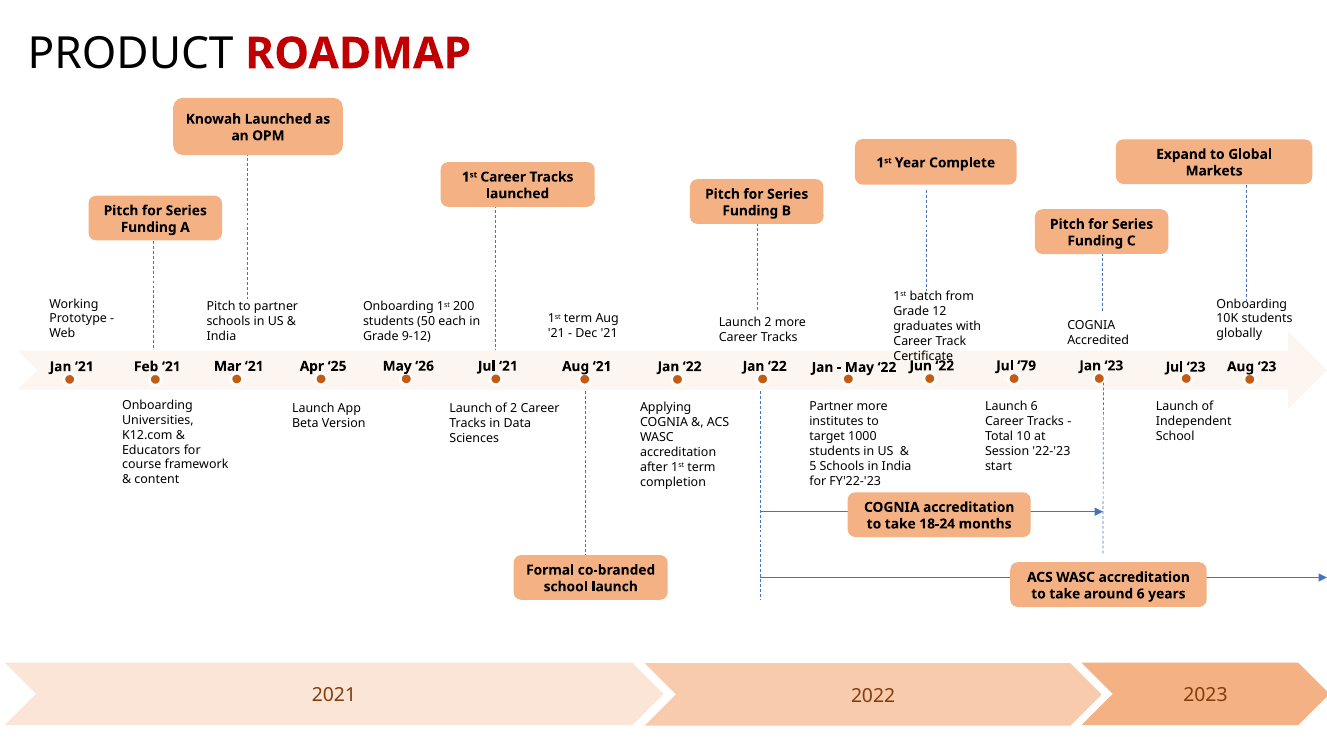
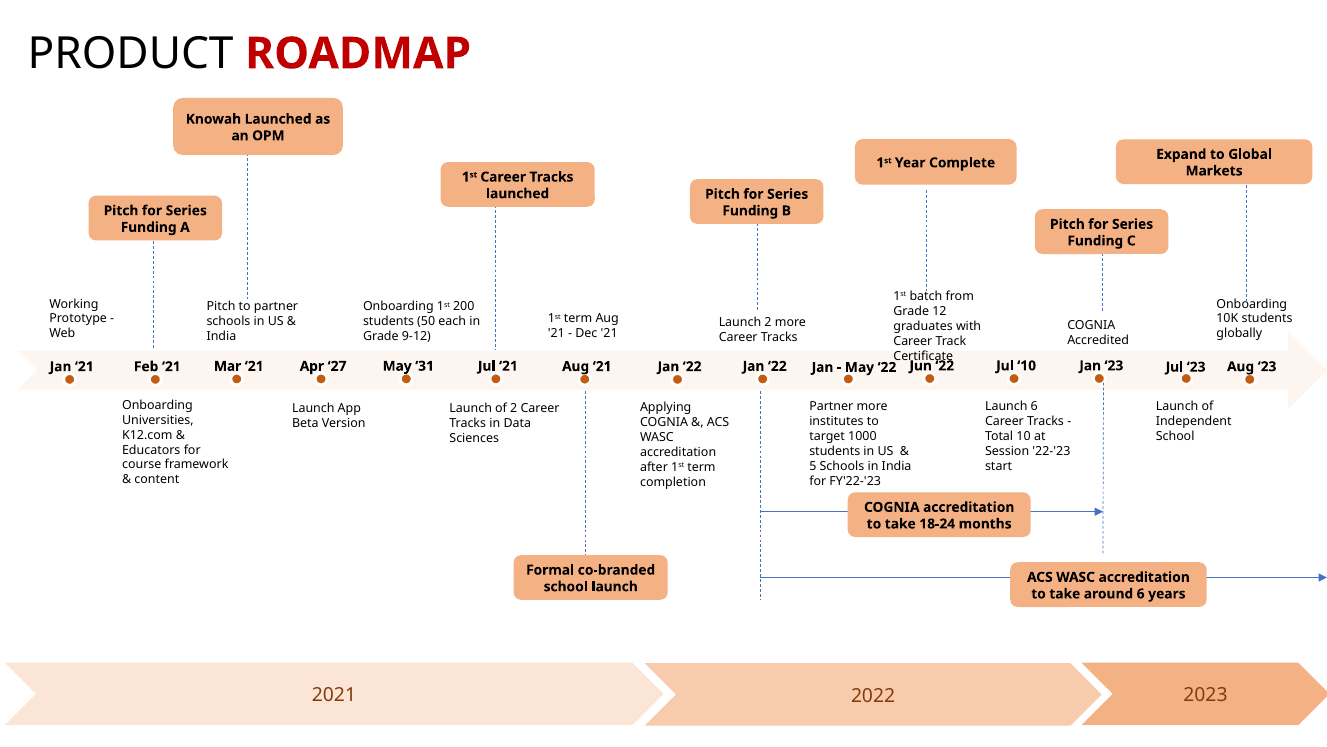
25: 25 -> 27
26: 26 -> 31
Jul 79: 79 -> 10
